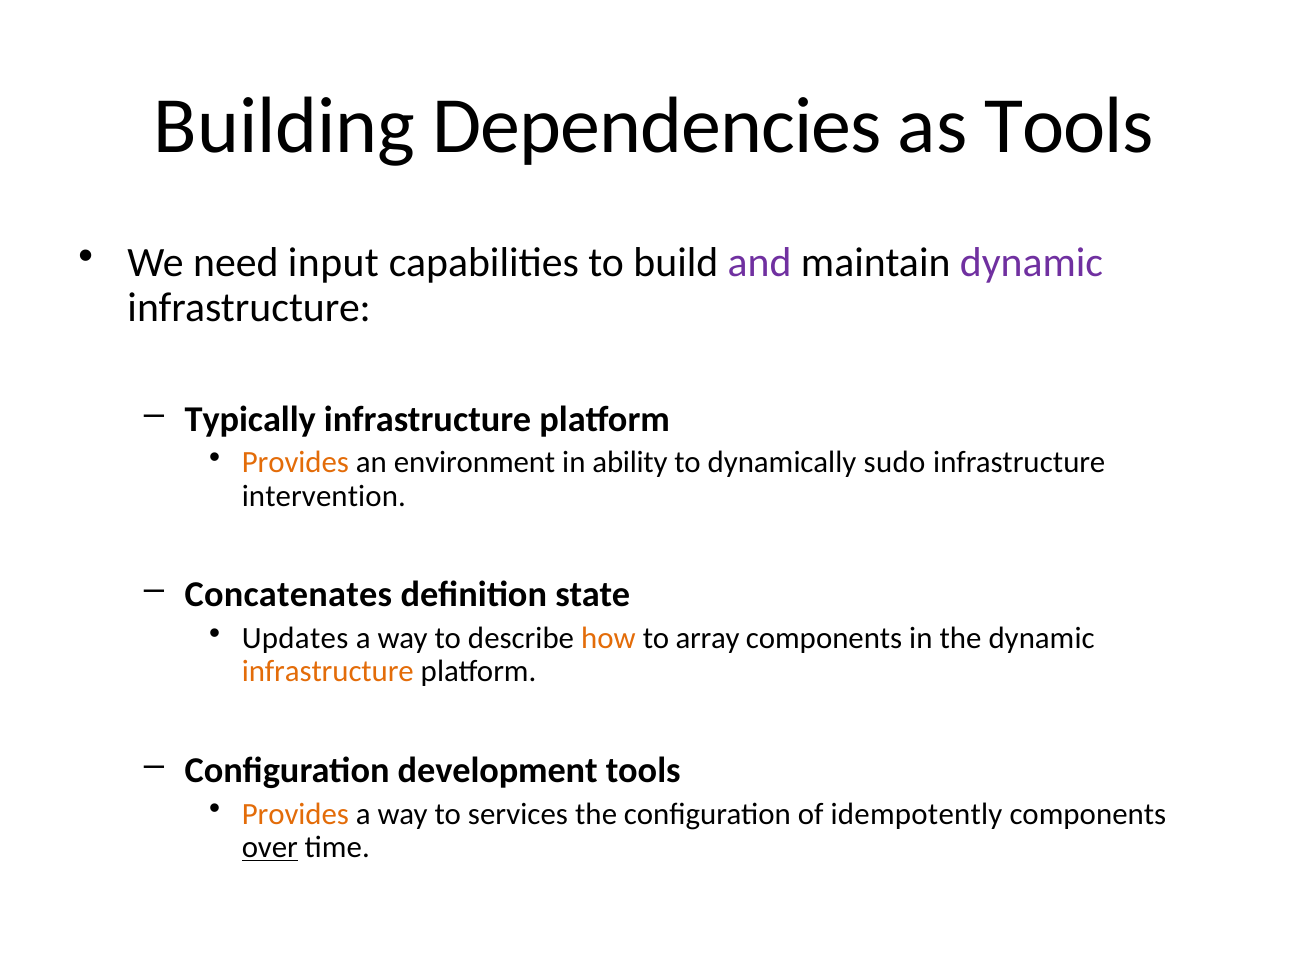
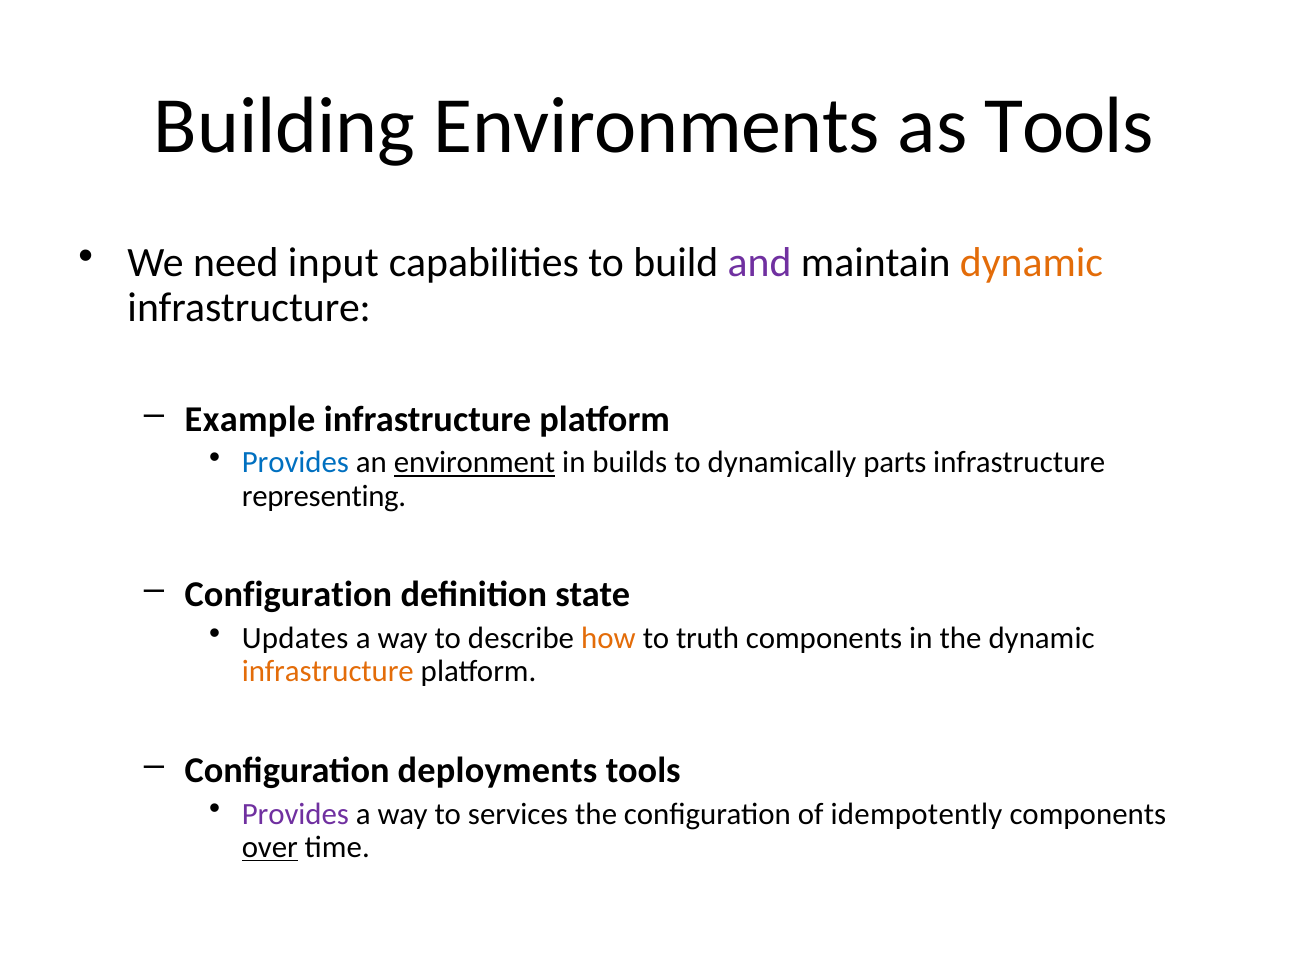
Dependencies: Dependencies -> Environments
dynamic at (1031, 263) colour: purple -> orange
Typically: Typically -> Example
Provides at (295, 463) colour: orange -> blue
environment underline: none -> present
ability: ability -> builds
sudo: sudo -> parts
intervention: intervention -> representing
Concatenates at (288, 595): Concatenates -> Configuration
array: array -> truth
development: development -> deployments
Provides at (295, 814) colour: orange -> purple
